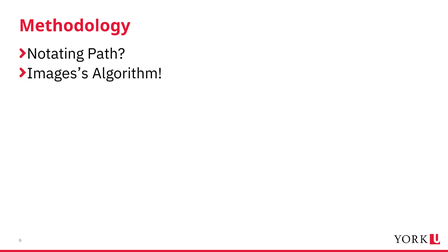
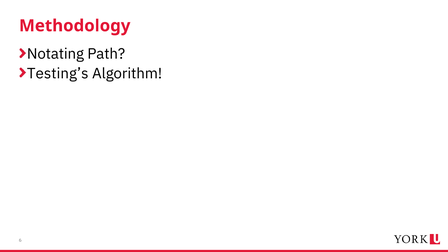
Images’s: Images’s -> Testing’s
